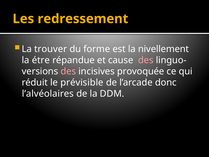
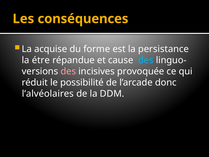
redressement: redressement -> conséquences
trouver: trouver -> acquise
nivellement: nivellement -> persistance
des at (146, 60) colour: pink -> light blue
prévisible: prévisible -> possibilité
